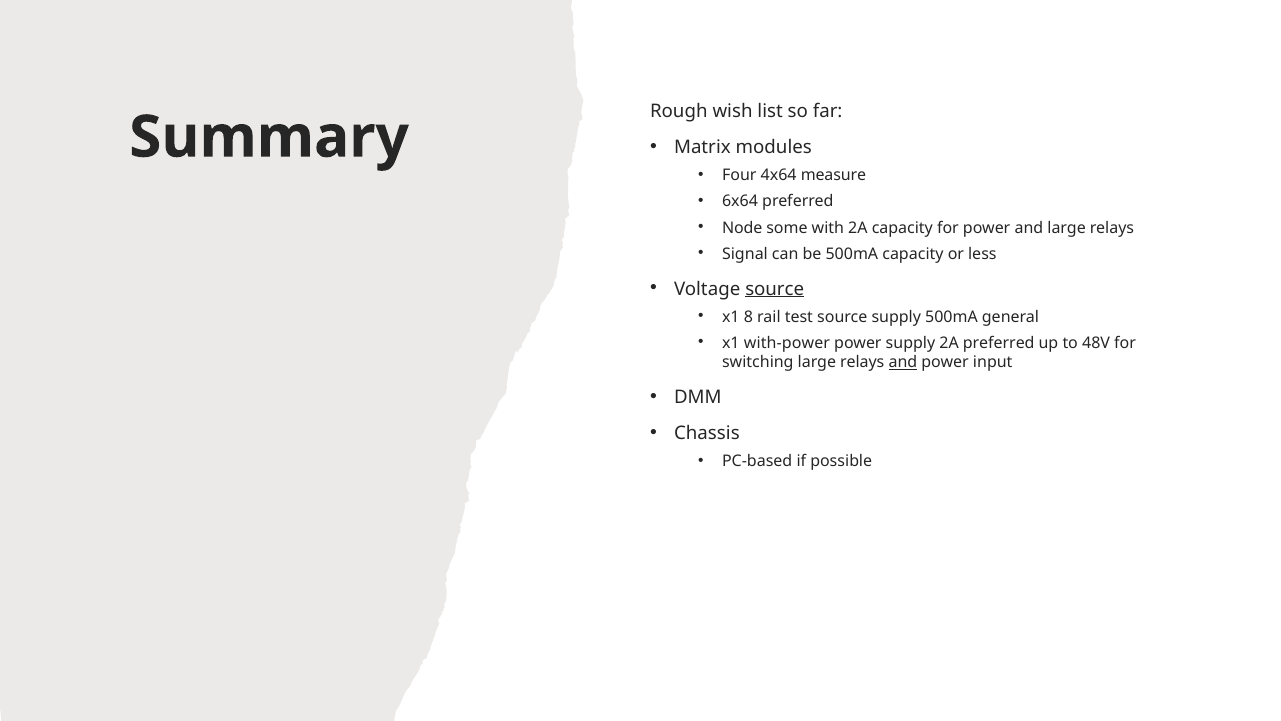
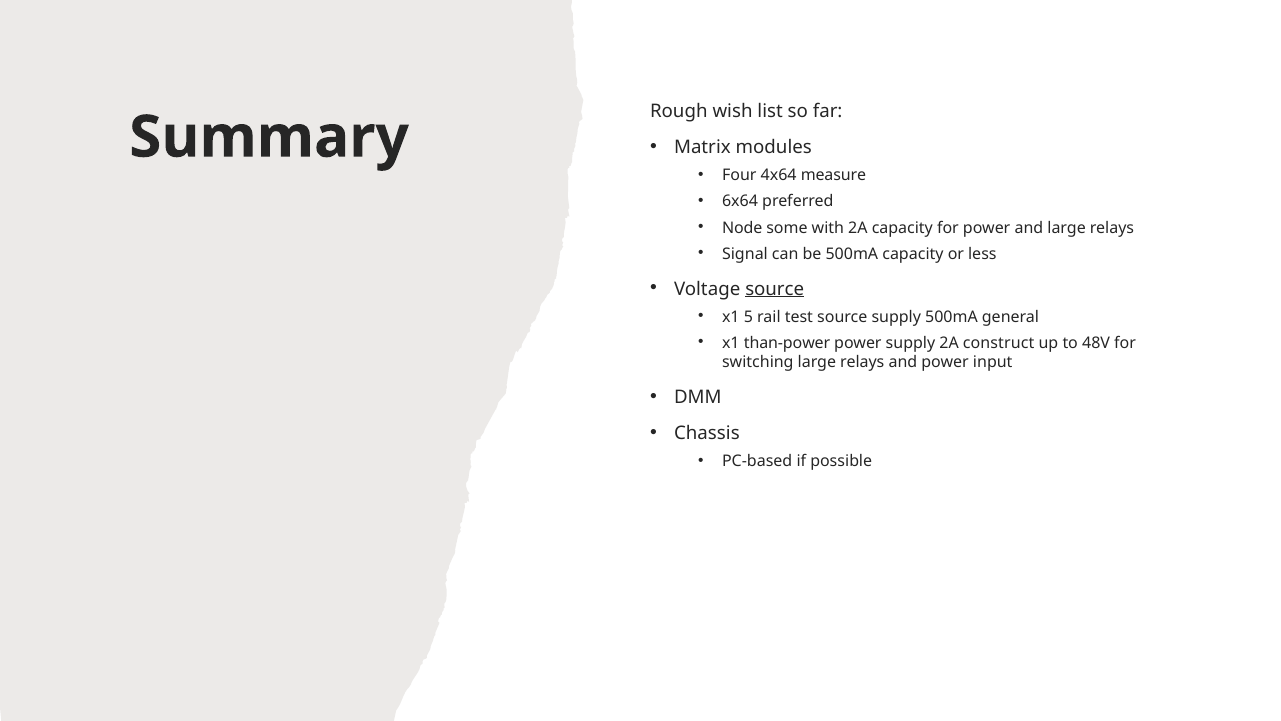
8: 8 -> 5
with-power: with-power -> than-power
2A preferred: preferred -> construct
and at (903, 362) underline: present -> none
